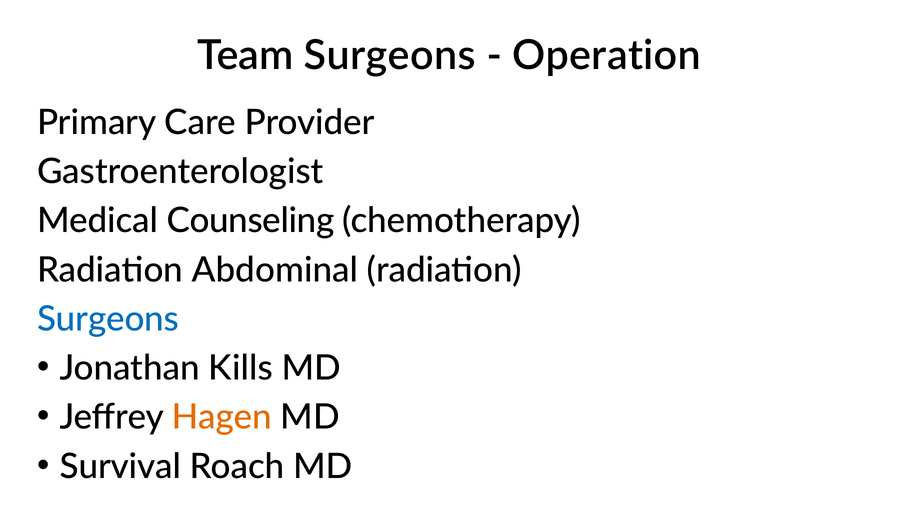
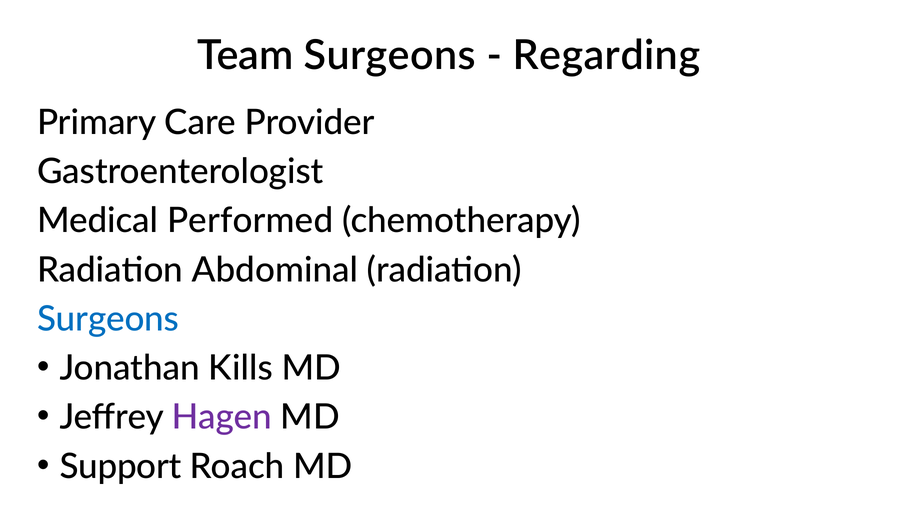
Operation: Operation -> Regarding
Counseling: Counseling -> Performed
Hagen colour: orange -> purple
Survival: Survival -> Support
